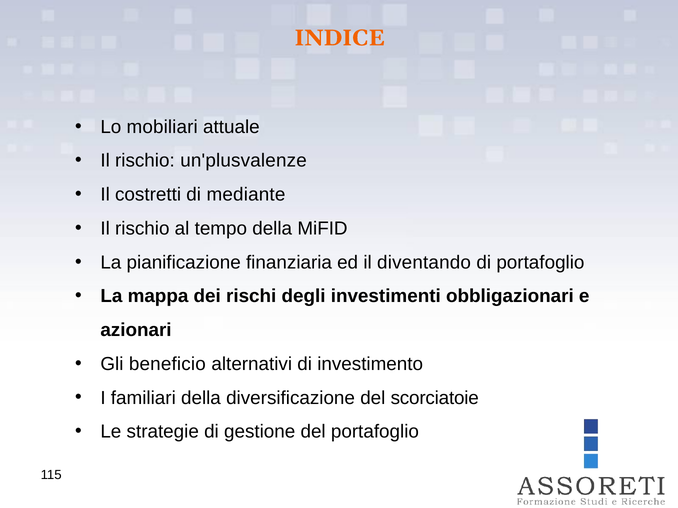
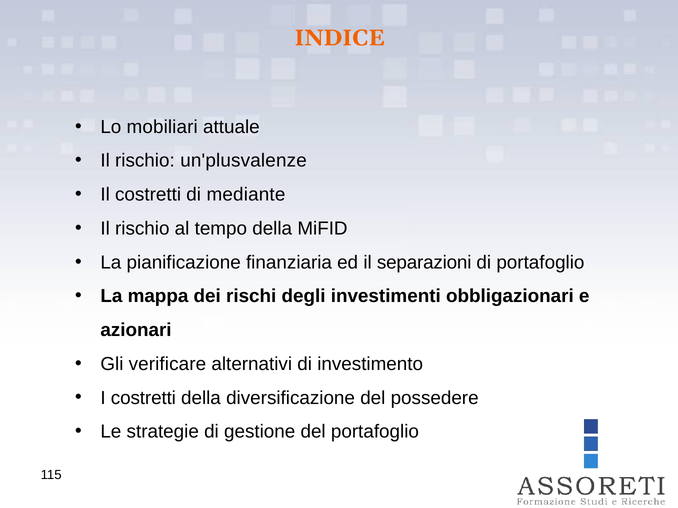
diventando: diventando -> separazioni
beneficio: beneficio -> verificare
I familiari: familiari -> costretti
scorciatoie: scorciatoie -> possedere
